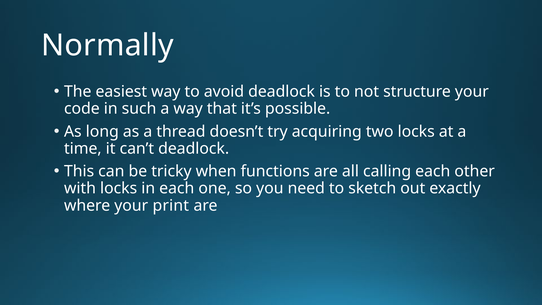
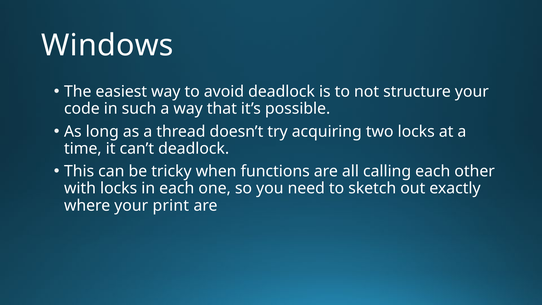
Normally: Normally -> Windows
